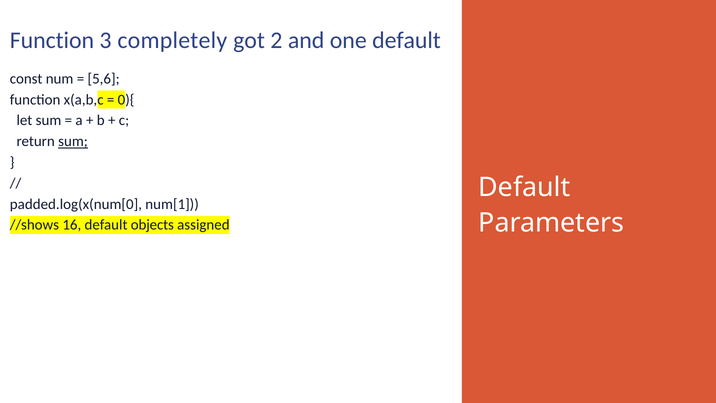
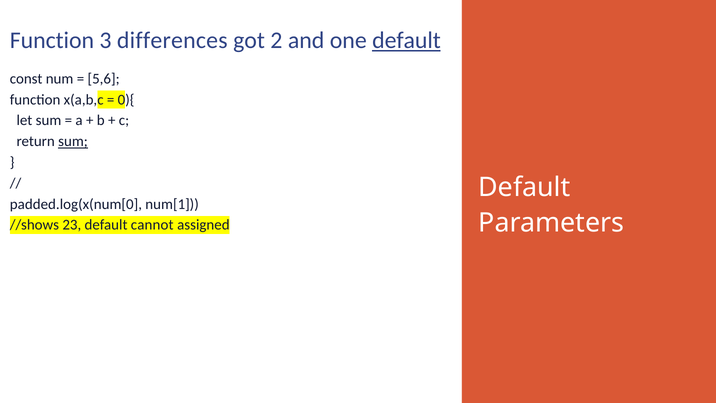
completely: completely -> differences
default at (406, 40) underline: none -> present
16: 16 -> 23
objects: objects -> cannot
